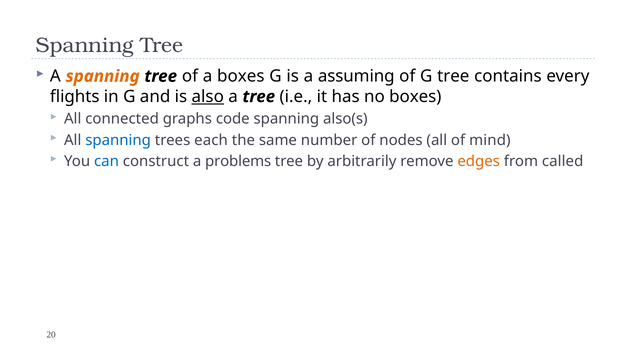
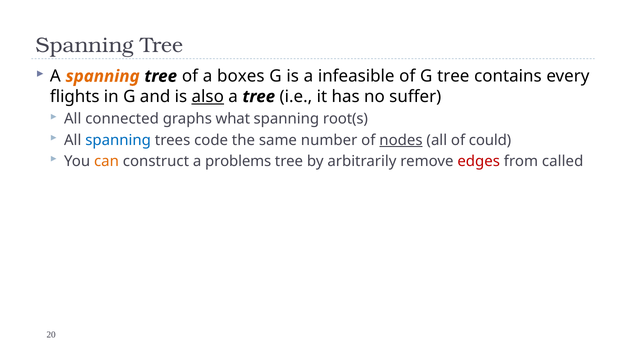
assuming: assuming -> infeasible
no boxes: boxes -> suffer
code: code -> what
also(s: also(s -> root(s
each: each -> code
nodes underline: none -> present
mind: mind -> could
can colour: blue -> orange
edges colour: orange -> red
